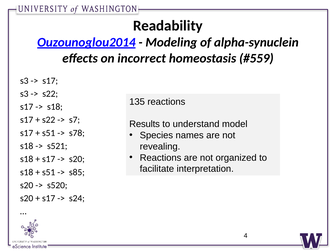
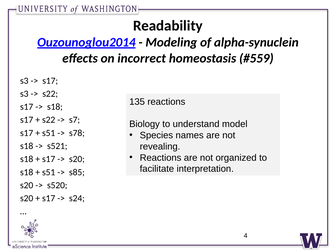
Results: Results -> Biology
